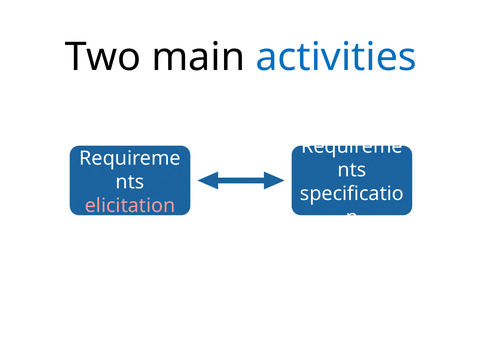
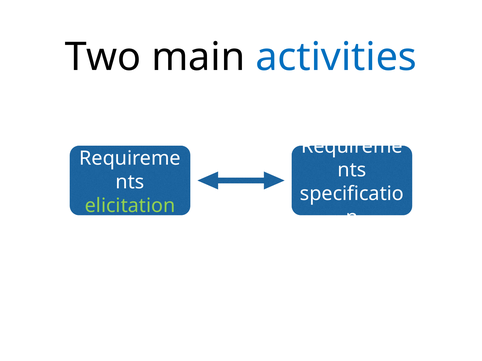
elicitation colour: pink -> light green
